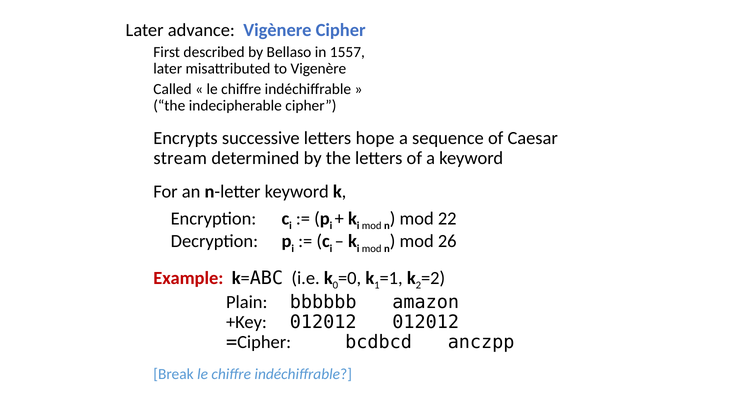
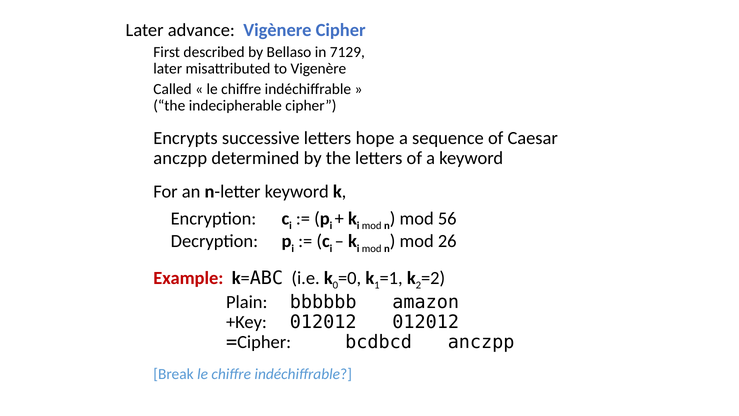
1557: 1557 -> 7129
stream at (180, 158): stream -> anczpp
22: 22 -> 56
